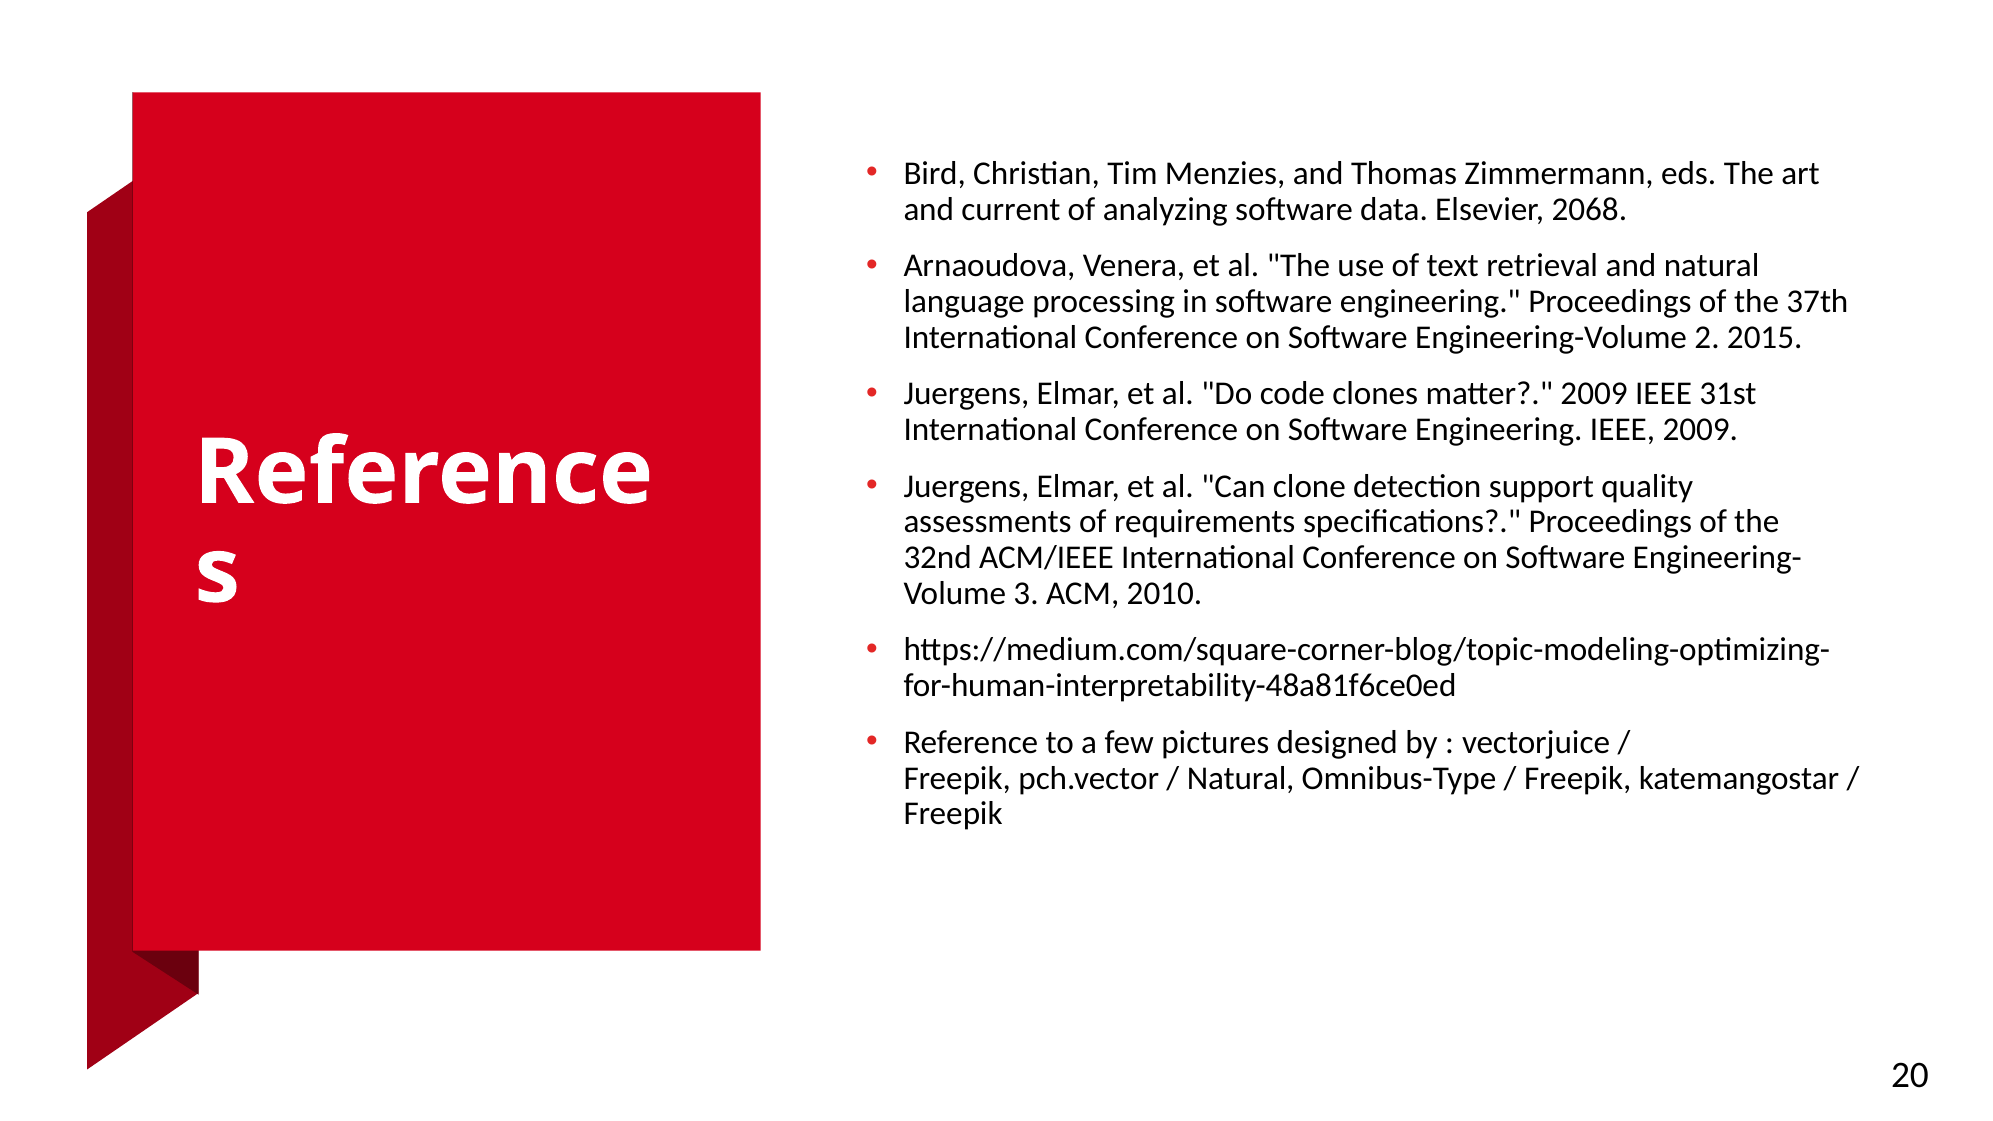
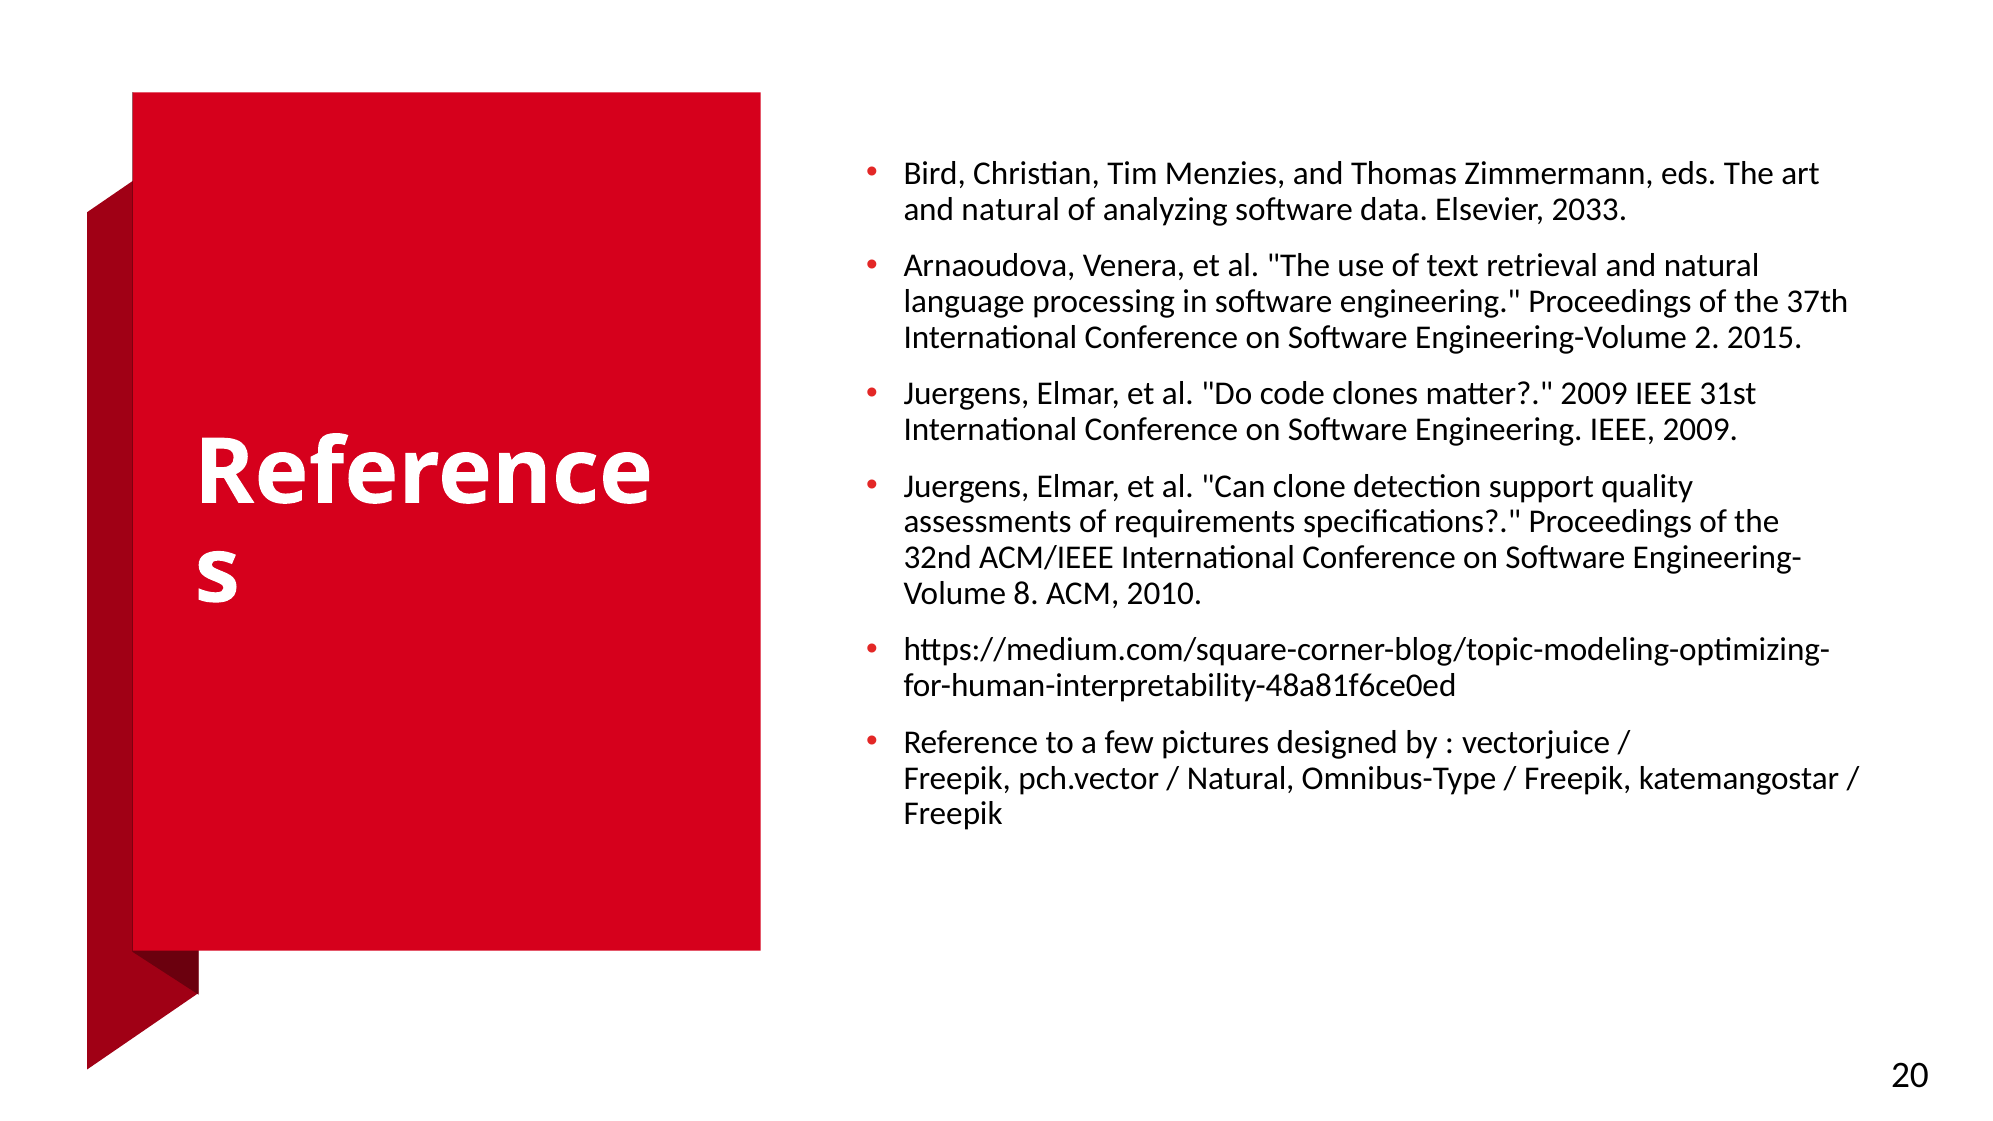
current at (1011, 209): current -> natural
2068: 2068 -> 2033
3: 3 -> 8
